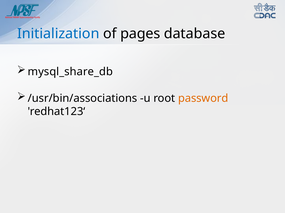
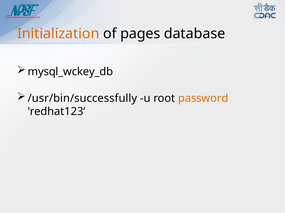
Initialization colour: blue -> orange
mysql_share_db: mysql_share_db -> mysql_wckey_db
/usr/bin/associations: /usr/bin/associations -> /usr/bin/successfully
